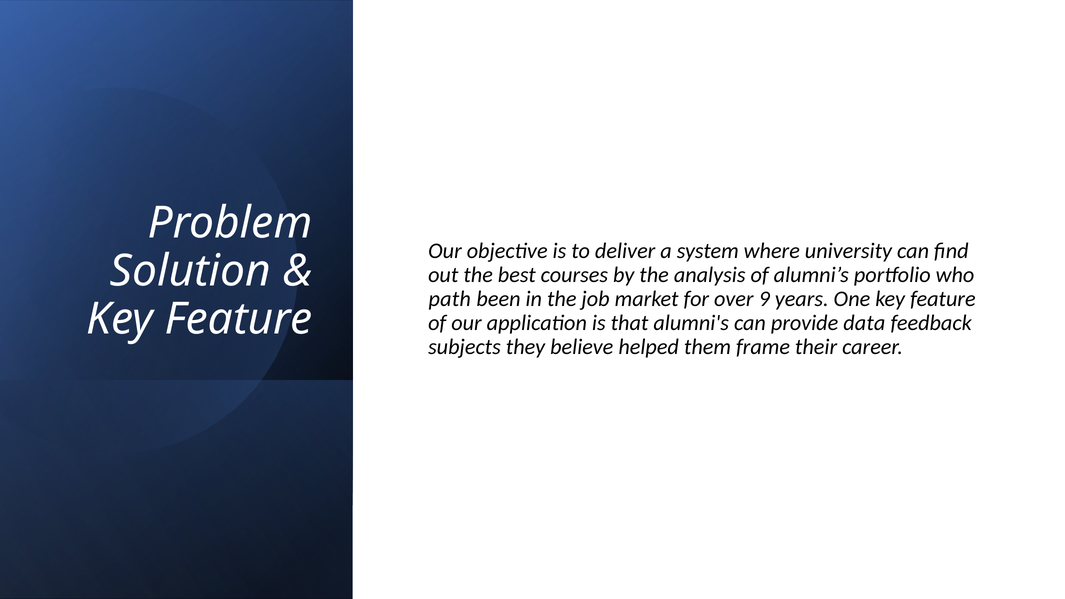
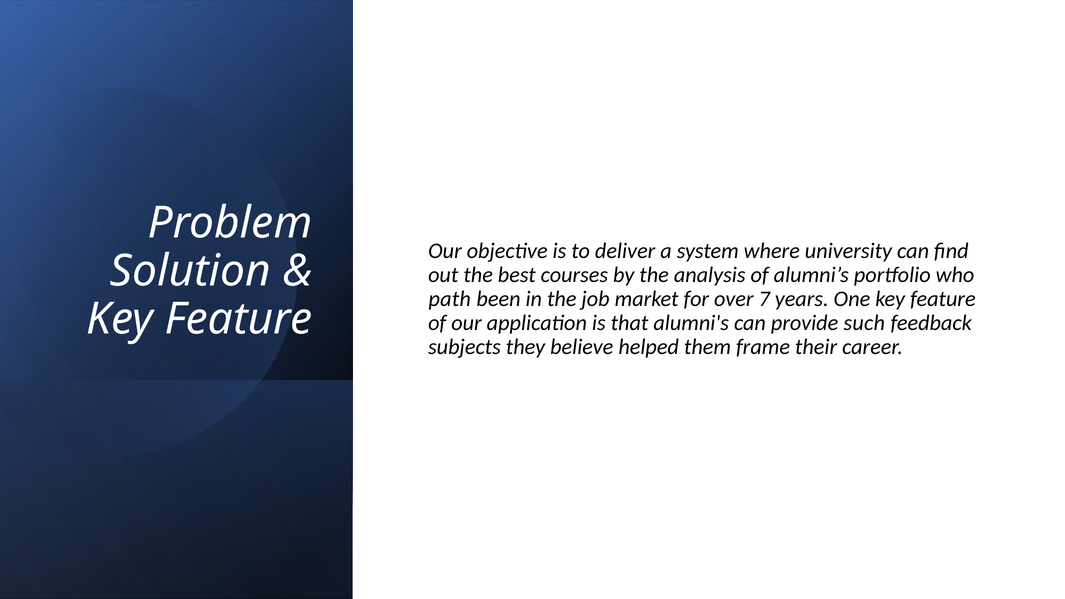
9: 9 -> 7
data: data -> such
